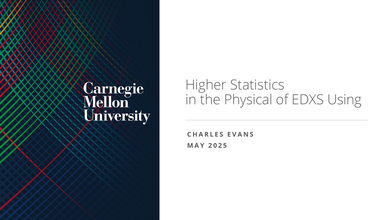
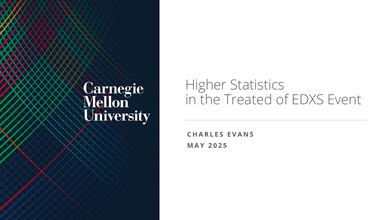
Physical: Physical -> Treated
Using: Using -> Event
